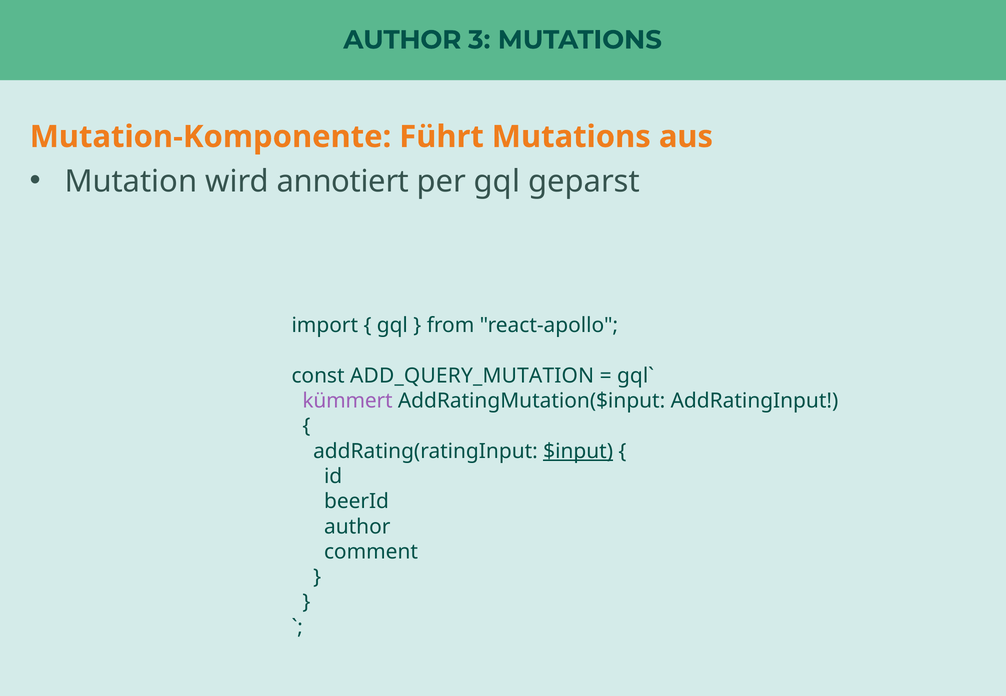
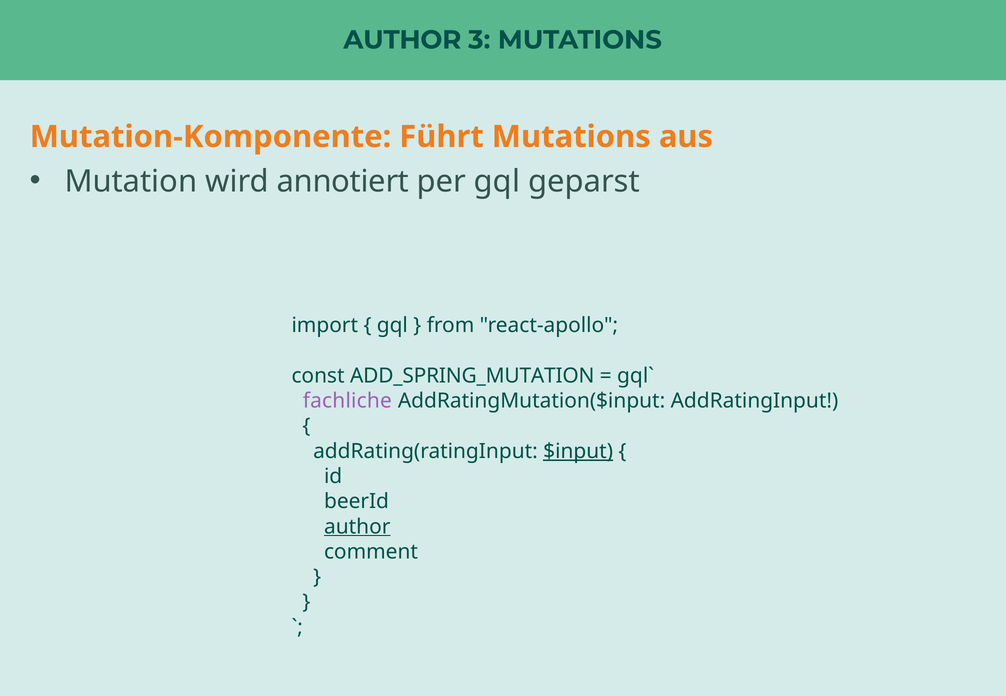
ADD_QUERY_MUTATION: ADD_QUERY_MUTATION -> ADD_SPRING_MUTATION
kümmert: kümmert -> fachliche
author at (357, 527) underline: none -> present
